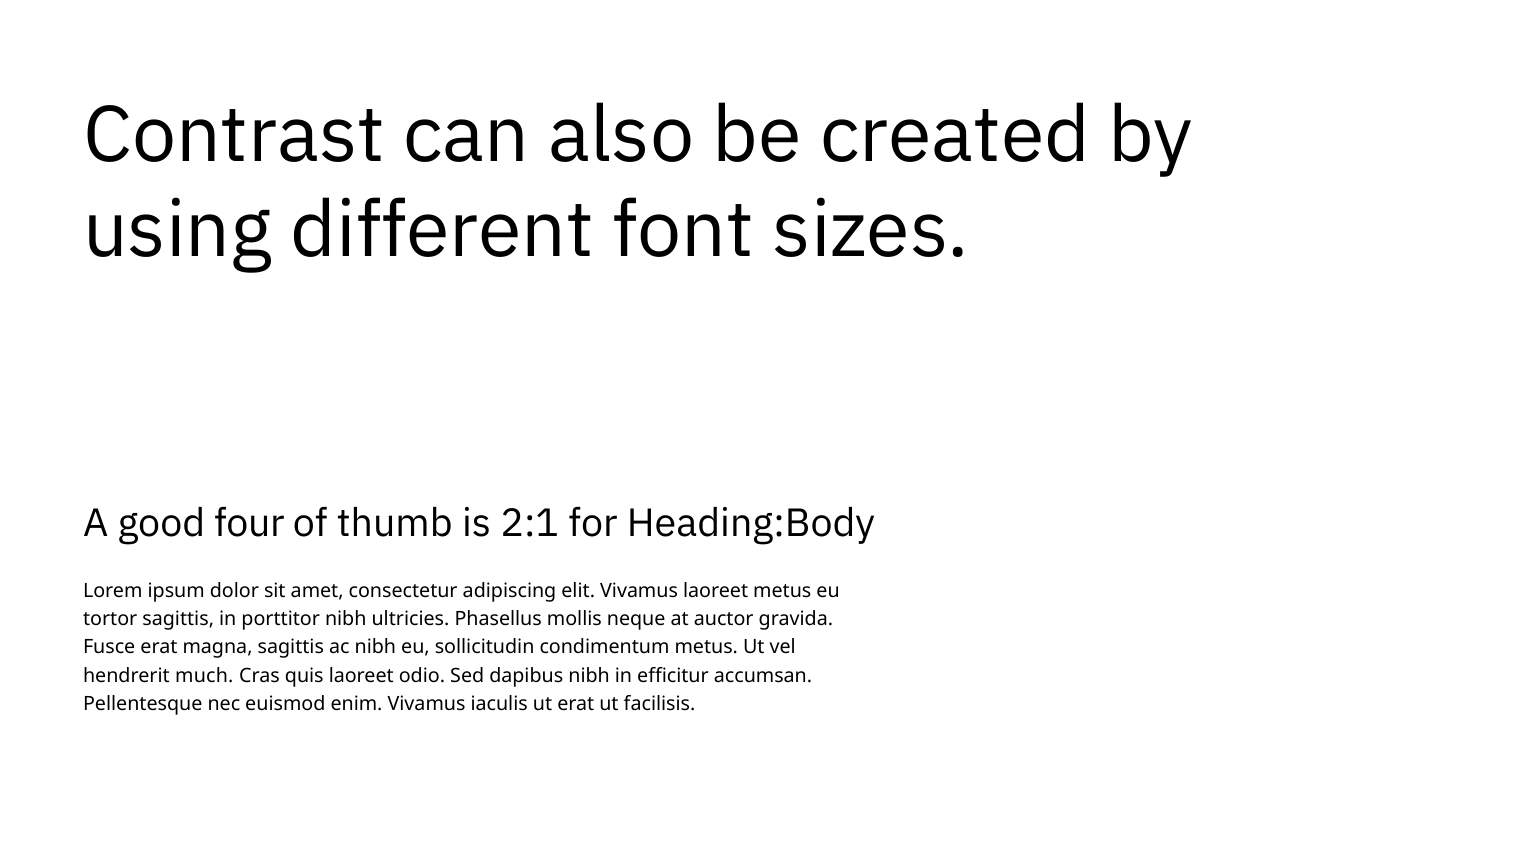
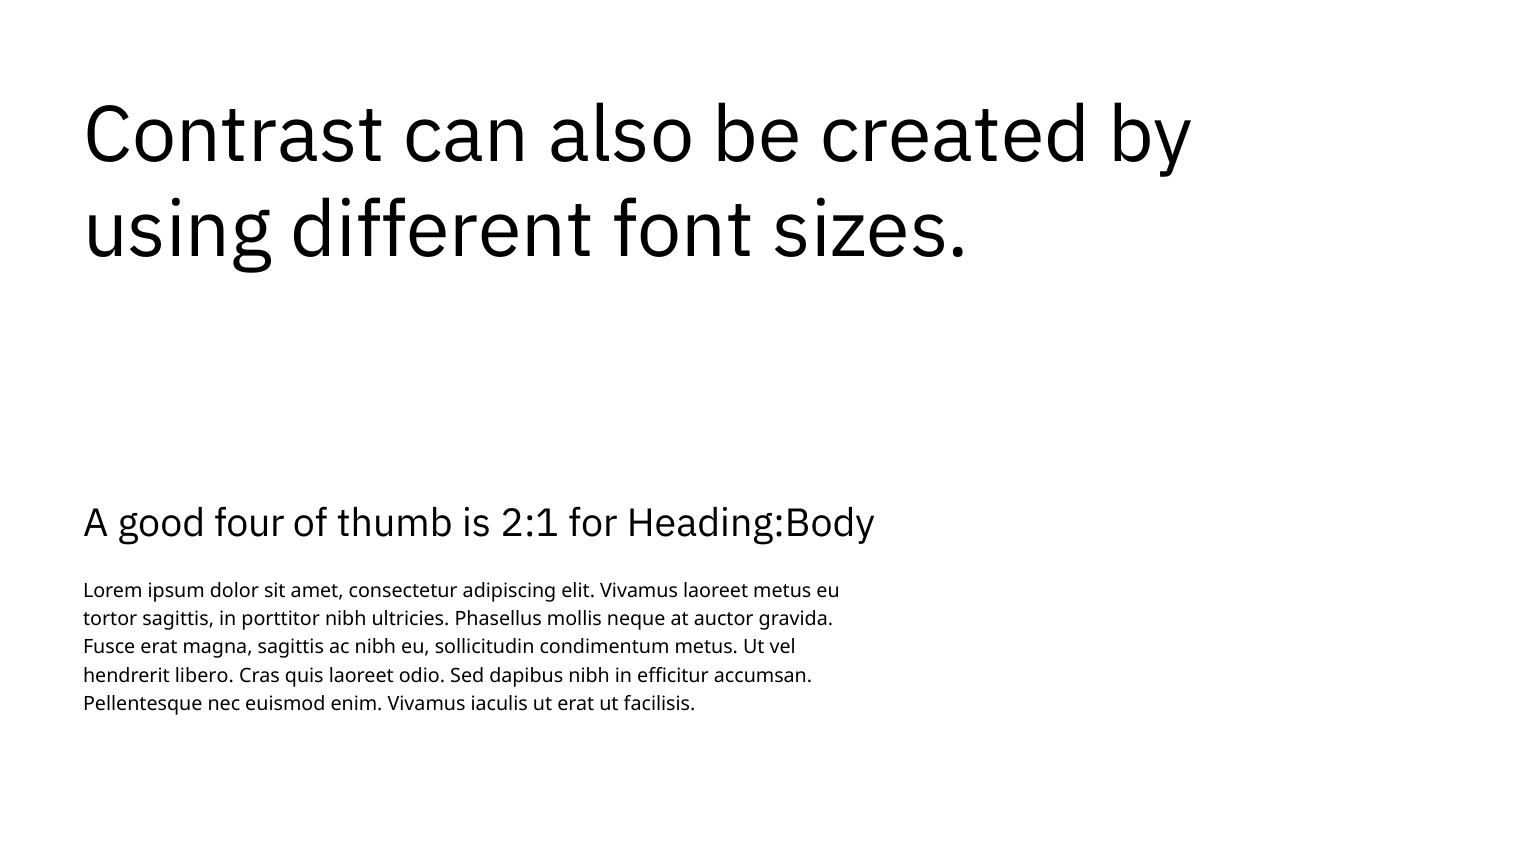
much: much -> libero
